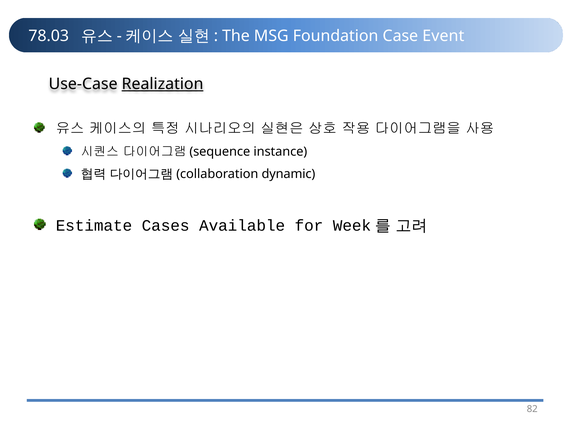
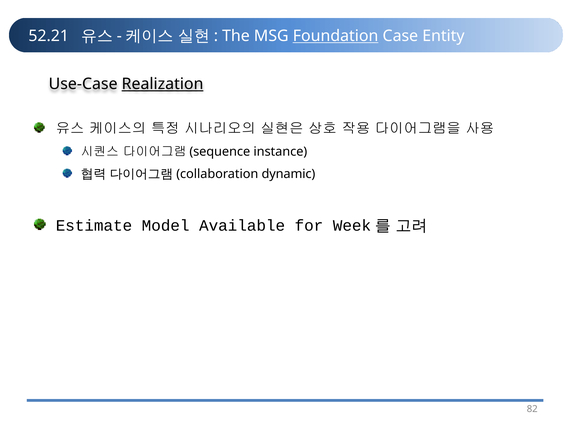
78.03: 78.03 -> 52.21
Foundation underline: none -> present
Event: Event -> Entity
Cases: Cases -> Model
